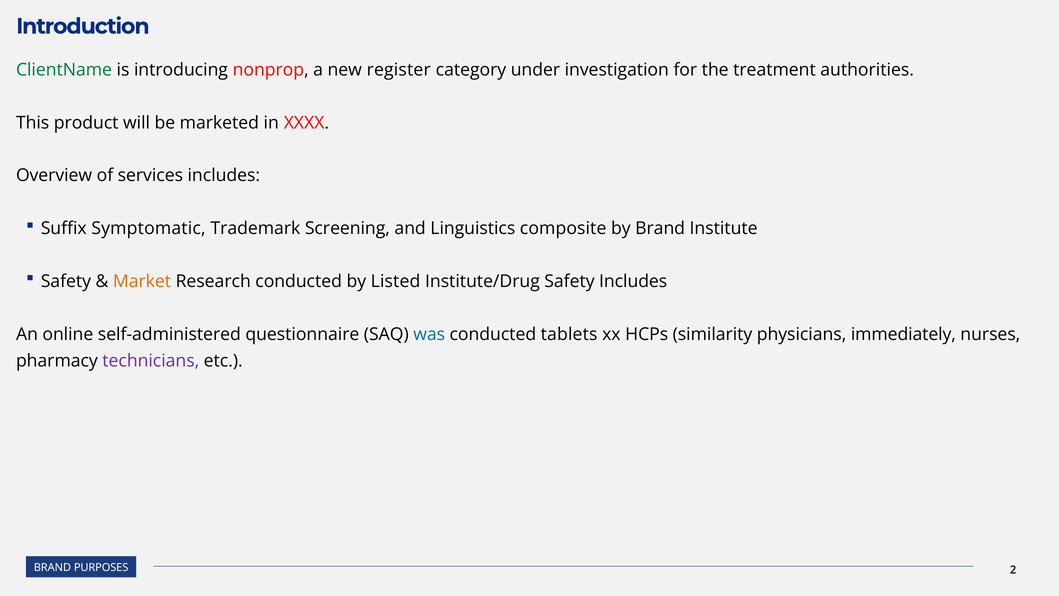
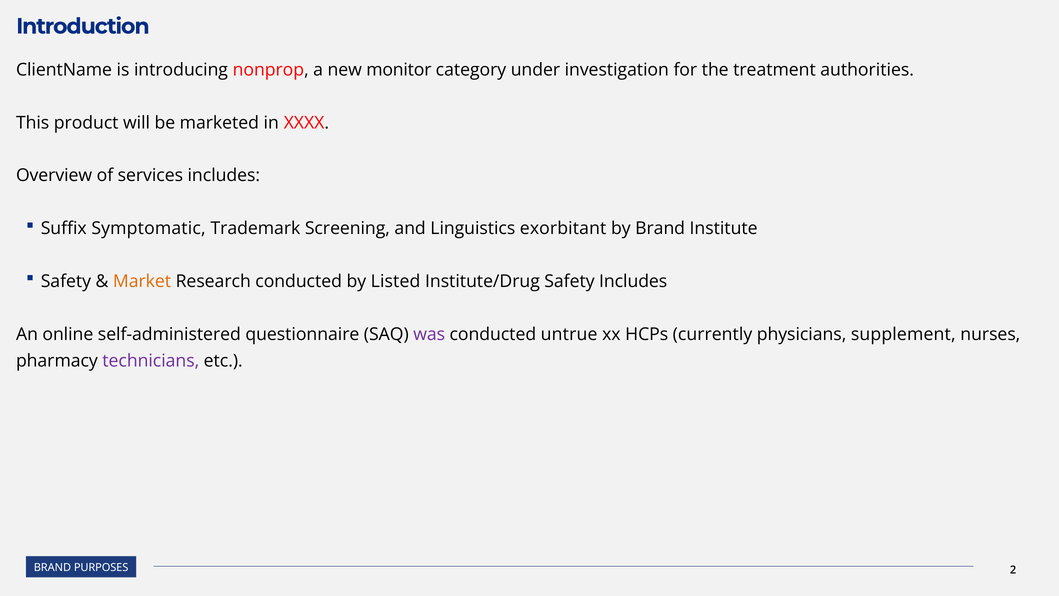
ClientName colour: green -> black
register: register -> monitor
composite: composite -> exorbitant
was colour: blue -> purple
tablets: tablets -> untrue
similarity: similarity -> currently
immediately: immediately -> supplement
